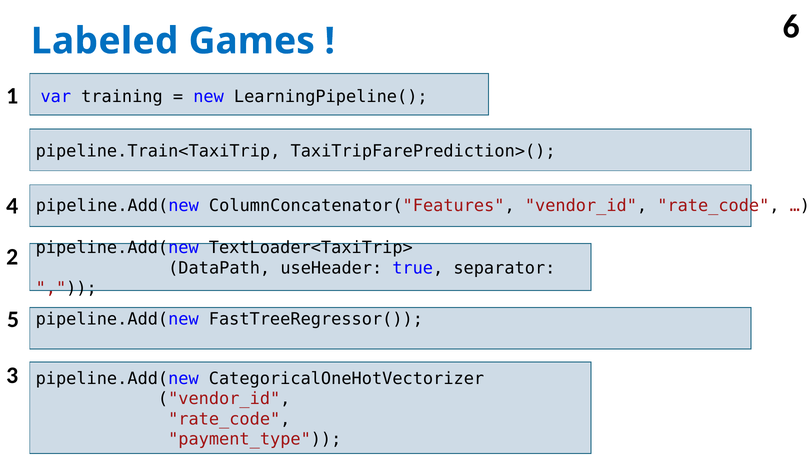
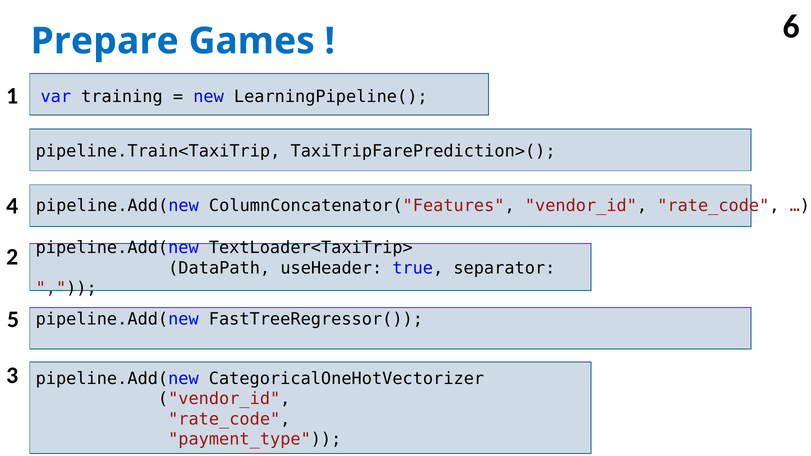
Labeled: Labeled -> Prepare
